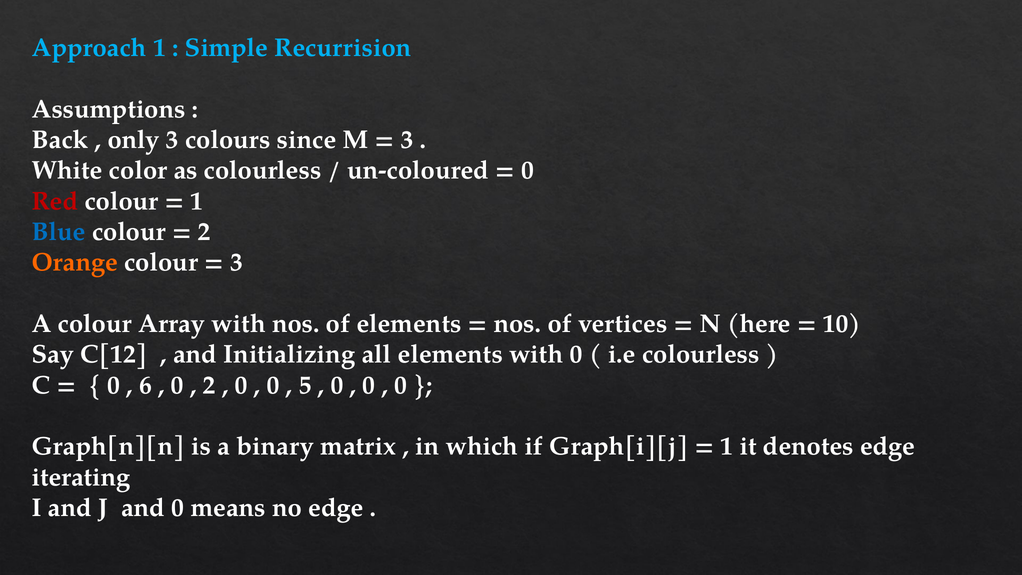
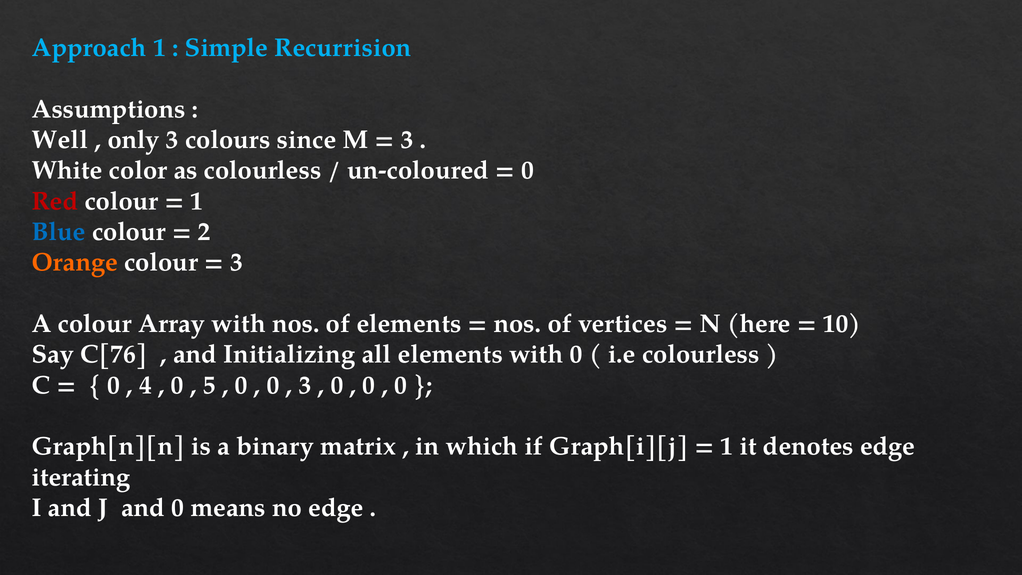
Back: Back -> Well
C[12: C[12 -> C[76
6: 6 -> 4
2 at (209, 385): 2 -> 5
5 at (305, 385): 5 -> 3
